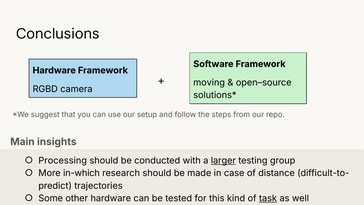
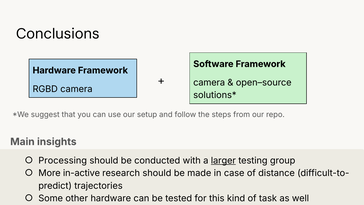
moving at (209, 83): moving -> camera
in-which: in-which -> in-active
task underline: present -> none
